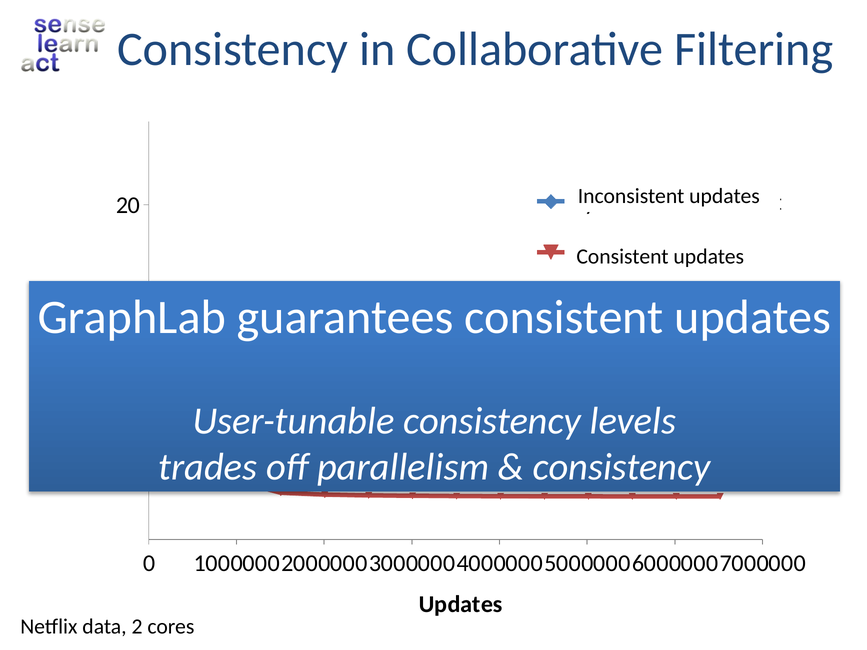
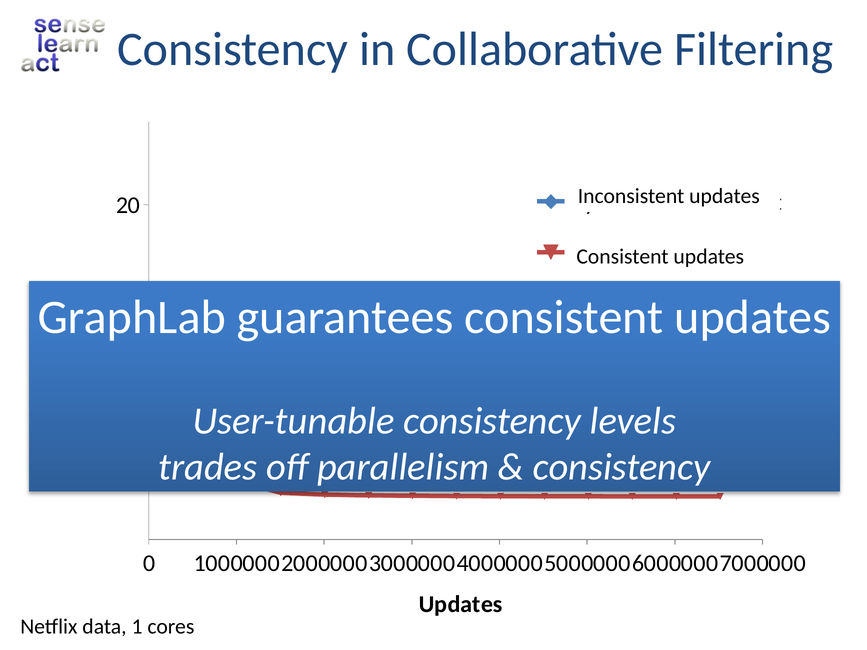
data 2: 2 -> 1
